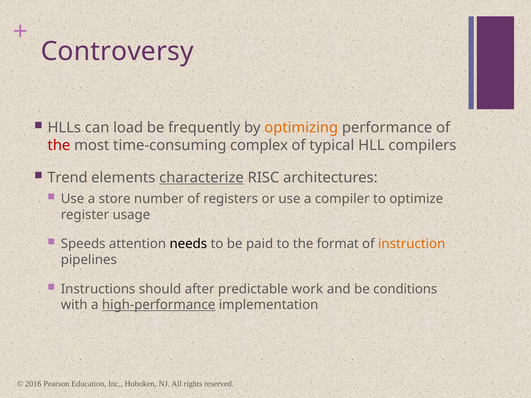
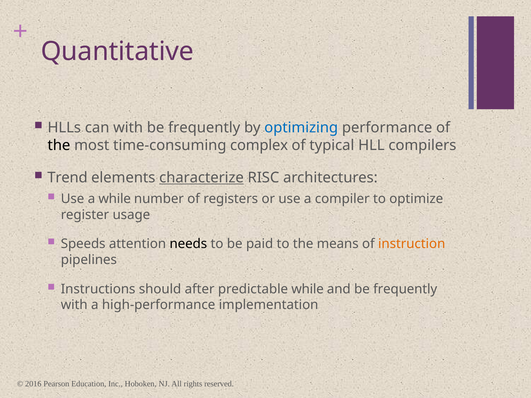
Controversy: Controversy -> Quantitative
can load: load -> with
optimizing colour: orange -> blue
the at (59, 145) colour: red -> black
a store: store -> while
format: format -> means
predictable work: work -> while
and be conditions: conditions -> frequently
high-performance underline: present -> none
